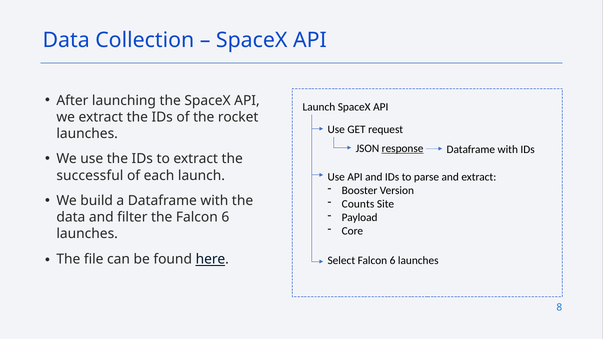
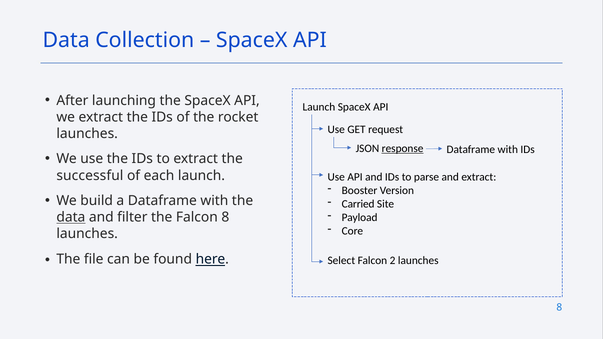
Counts: Counts -> Carried
data at (71, 217) underline: none -> present
the Falcon 6: 6 -> 8
Select Falcon 6: 6 -> 2
